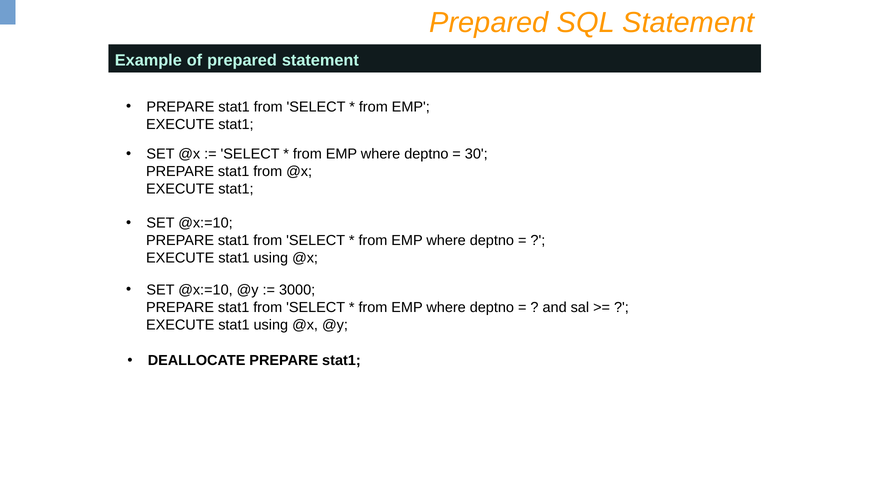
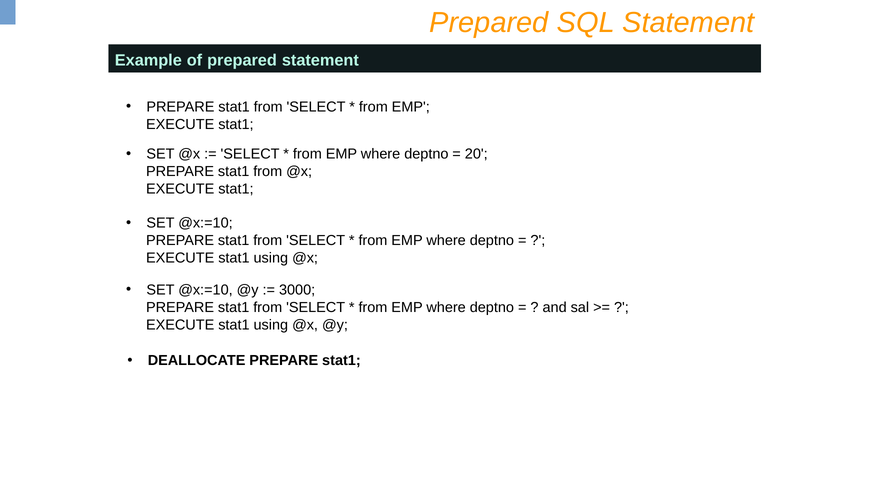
30: 30 -> 20
